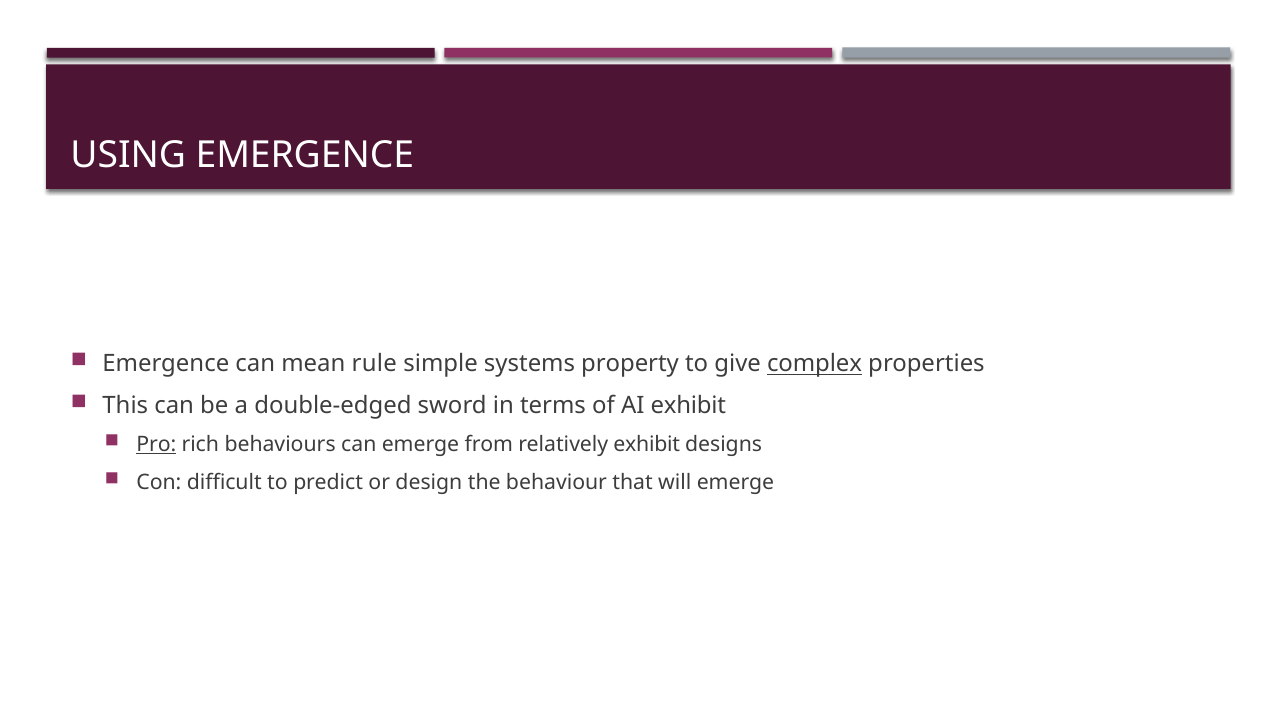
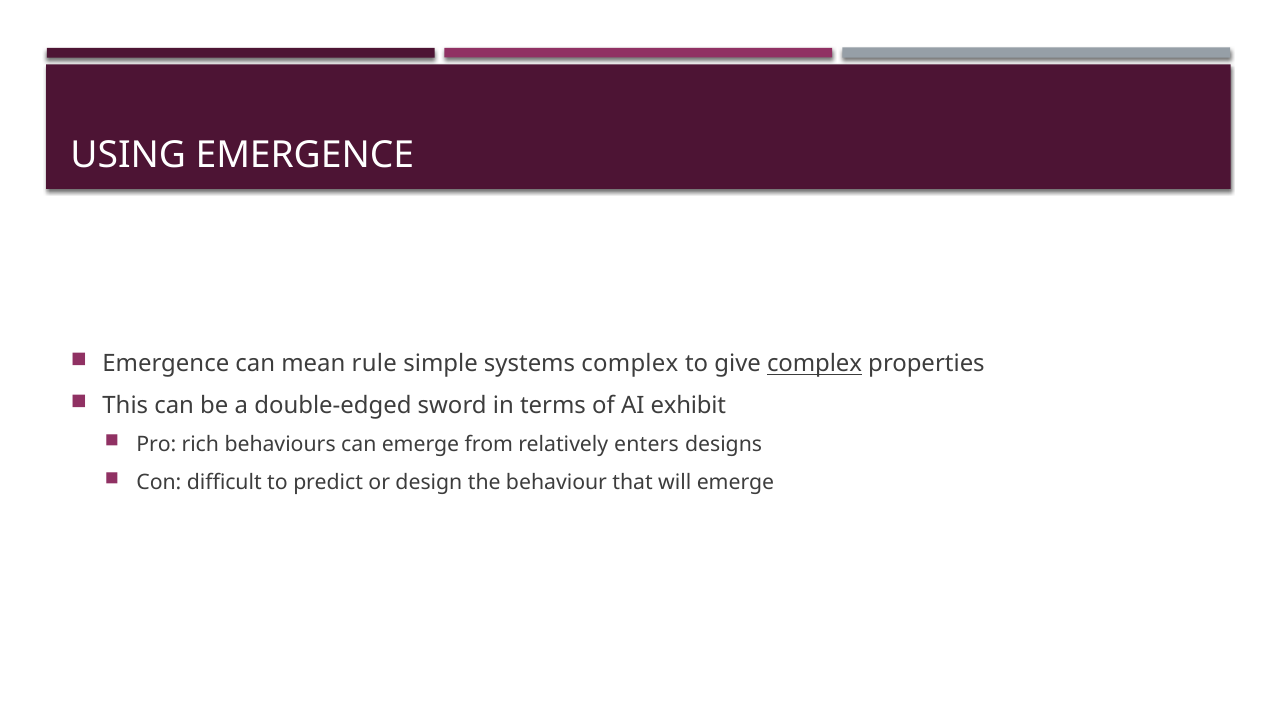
systems property: property -> complex
Pro underline: present -> none
relatively exhibit: exhibit -> enters
